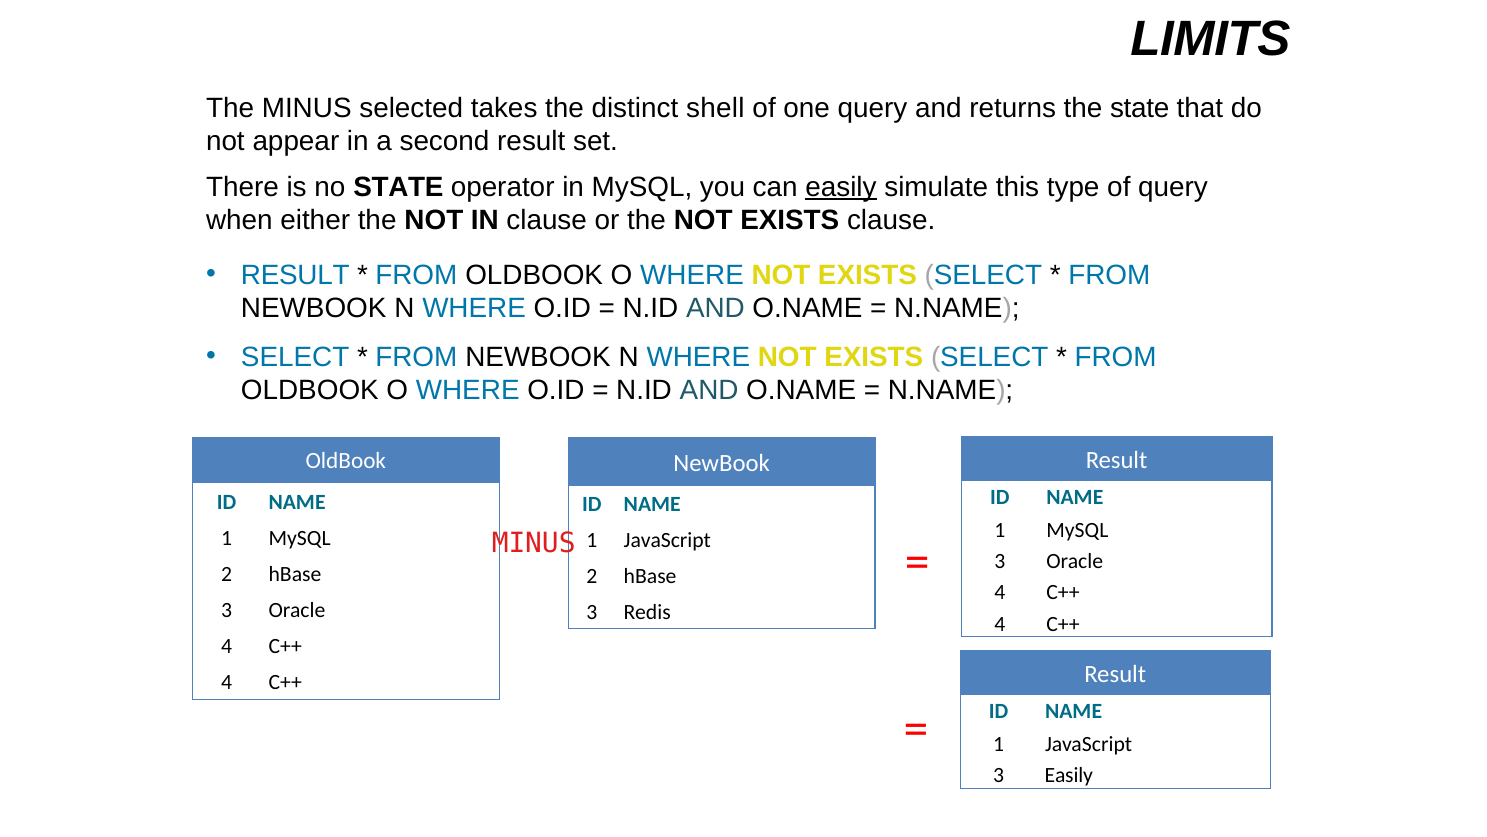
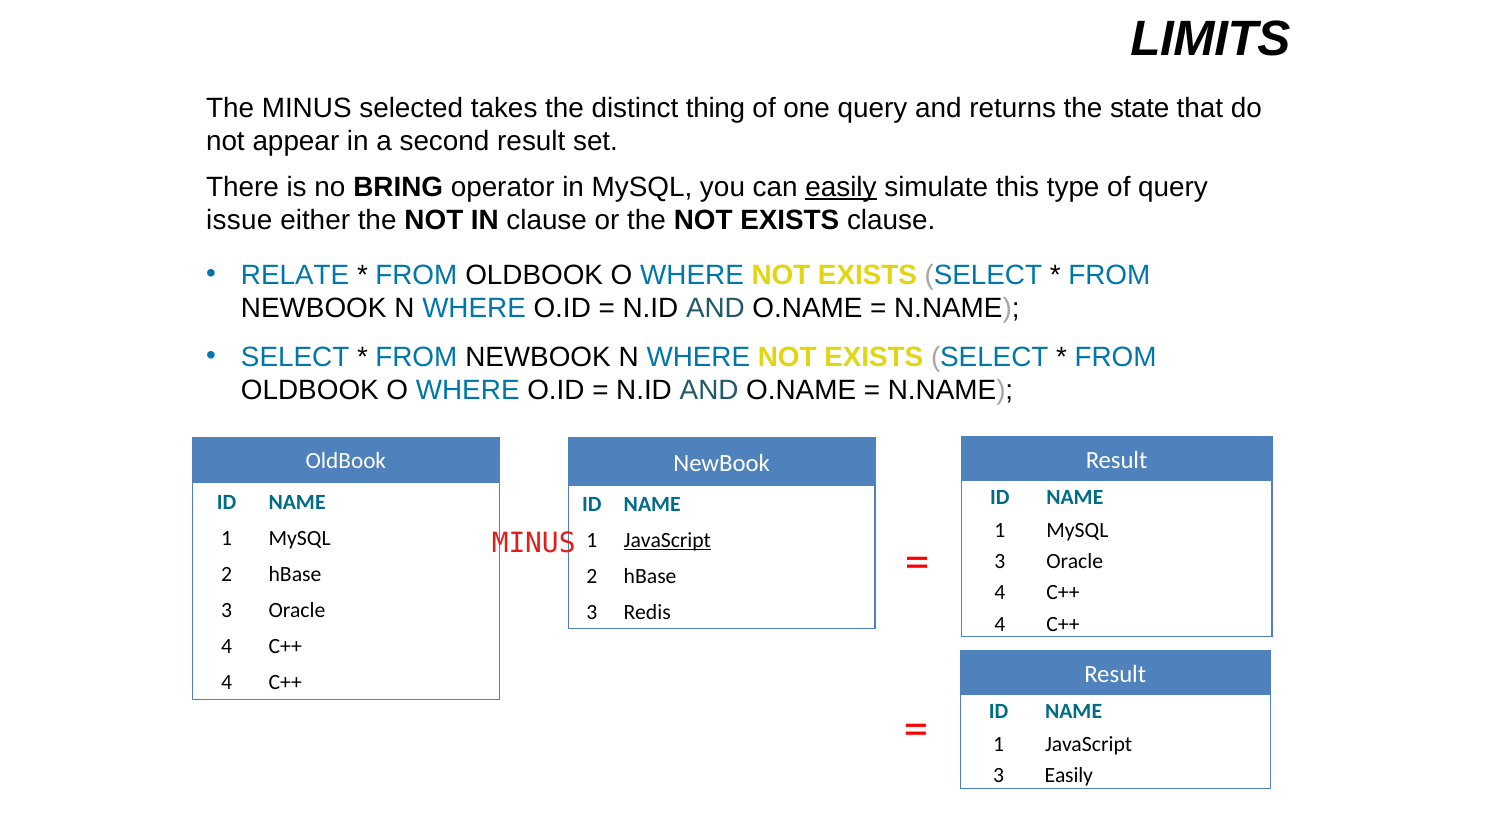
shell: shell -> thing
no STATE: STATE -> BRING
when: when -> issue
RESULT at (295, 275): RESULT -> RELATE
JavaScript at (667, 540) underline: none -> present
